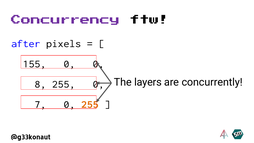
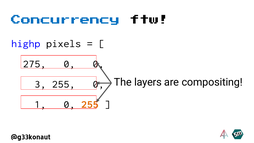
Concurrency colour: purple -> blue
after: after -> highp
155: 155 -> 275
concurrently: concurrently -> compositing
8: 8 -> 3
7: 7 -> 1
